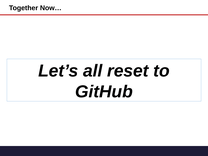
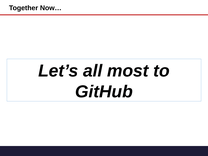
reset: reset -> most
